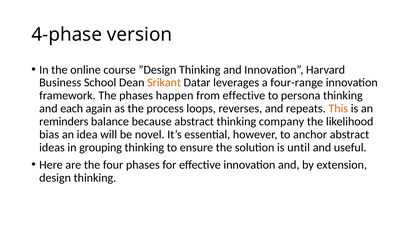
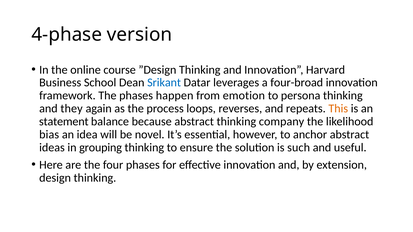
Srikant colour: orange -> blue
four-range: four-range -> four-broad
from effective: effective -> emotion
each: each -> they
reminders: reminders -> statement
until: until -> such
